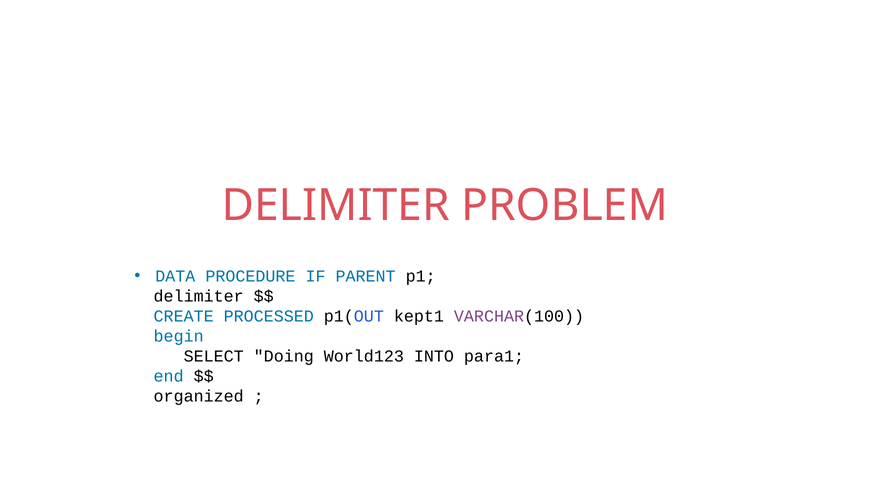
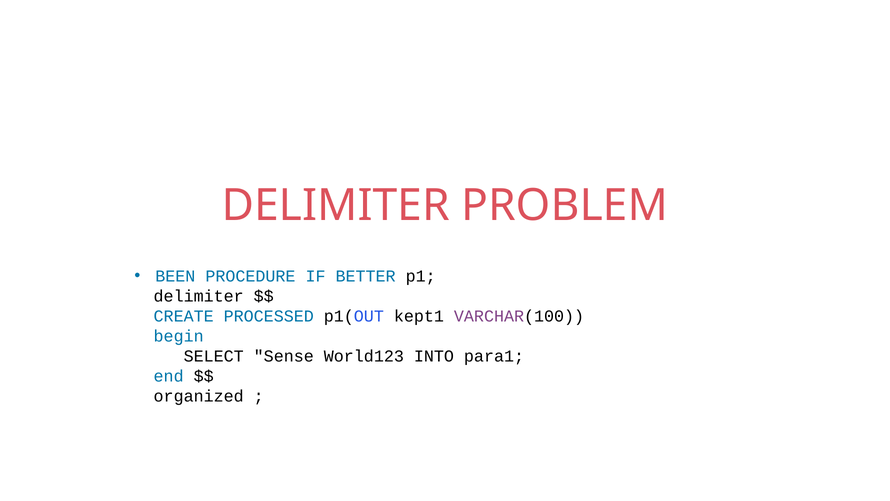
DATA: DATA -> BEEN
PARENT: PARENT -> BETTER
Doing: Doing -> Sense
